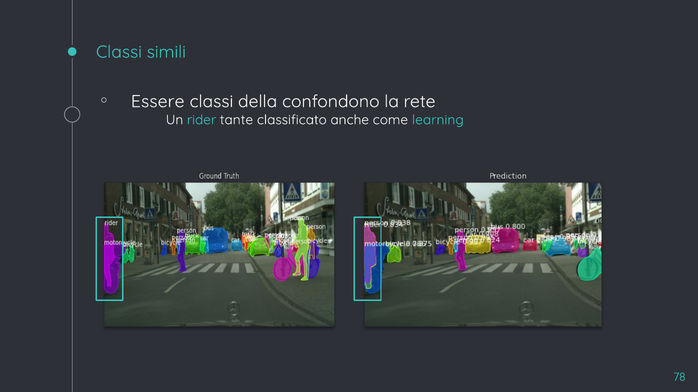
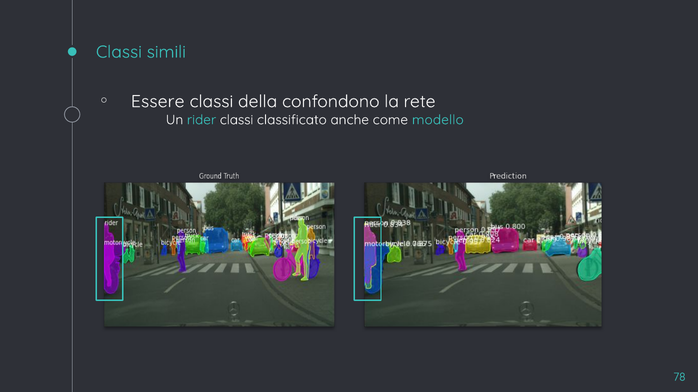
rider tante: tante -> classi
learning: learning -> modello
